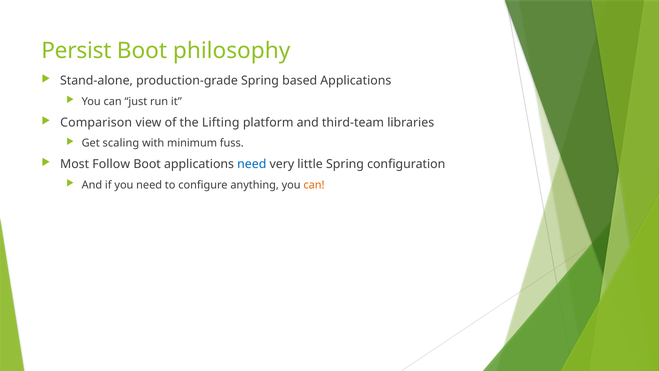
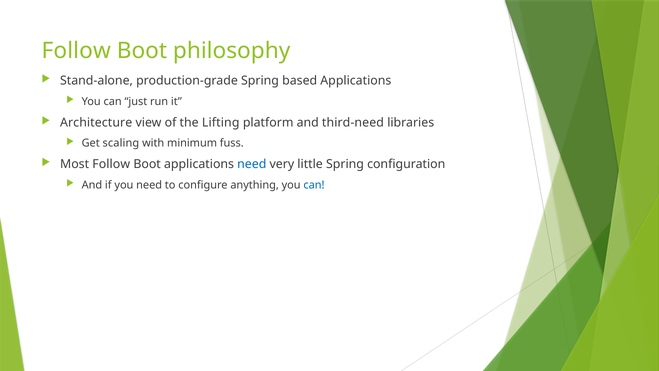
Persist at (76, 51): Persist -> Follow
Comparison: Comparison -> Architecture
third-team: third-team -> third-need
can at (314, 185) colour: orange -> blue
